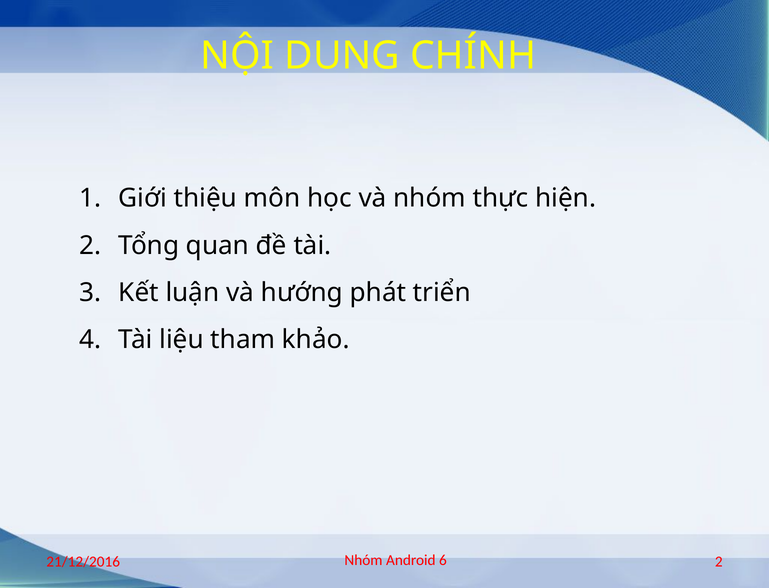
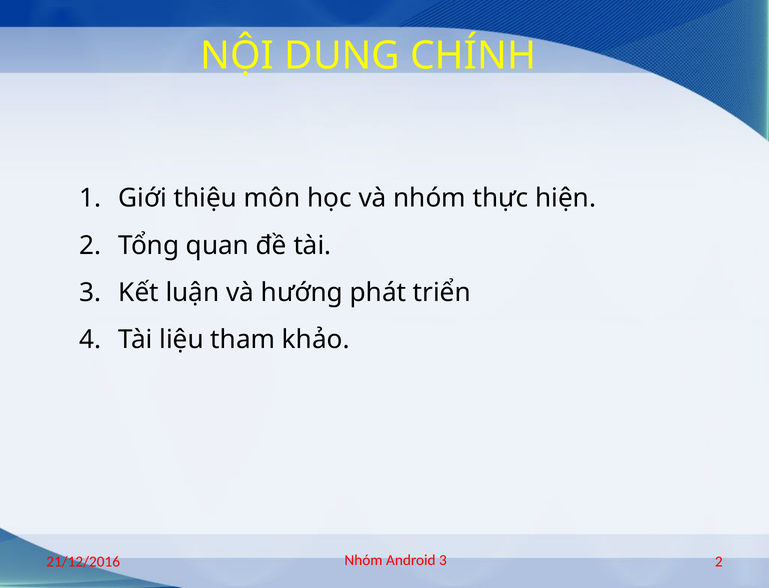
Android 6: 6 -> 3
